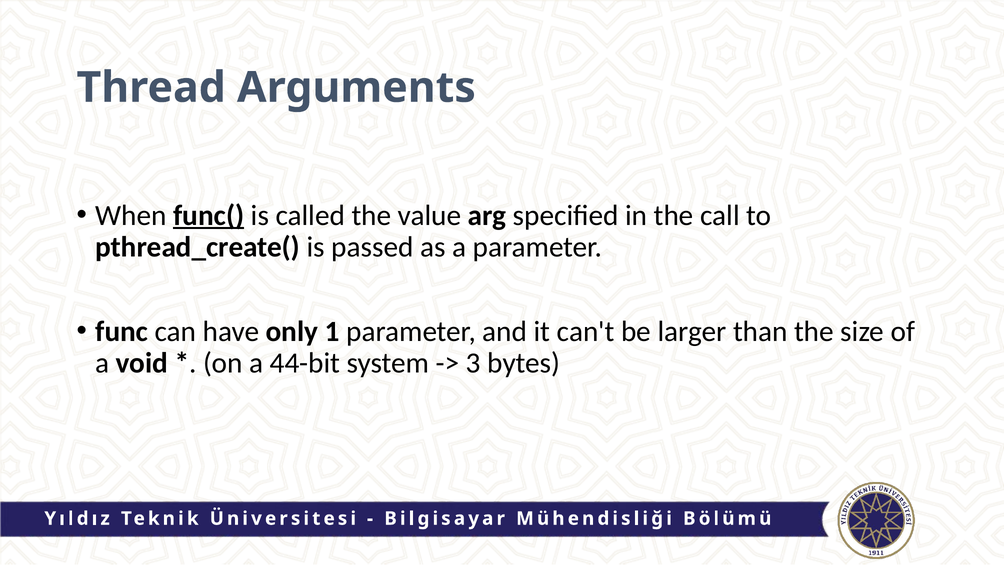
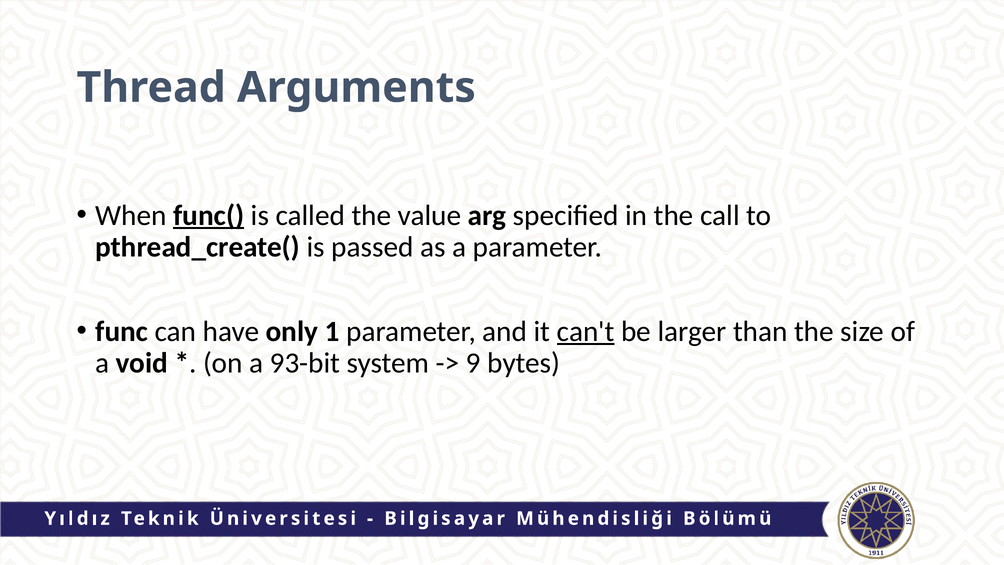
can't underline: none -> present
44-bit: 44-bit -> 93-bit
3: 3 -> 9
